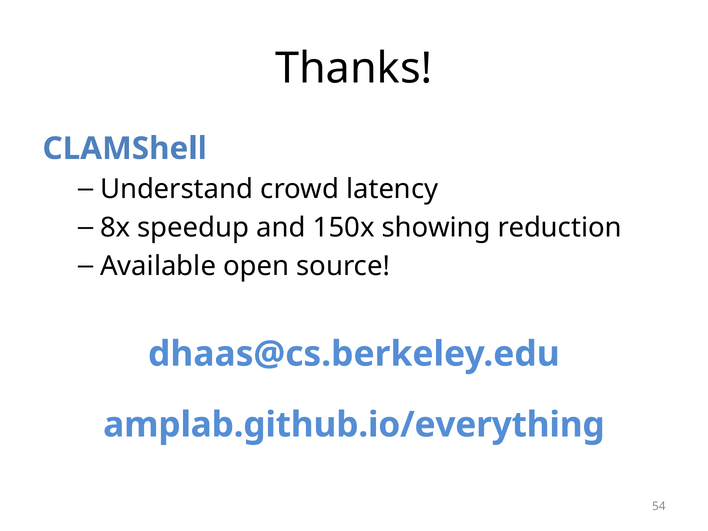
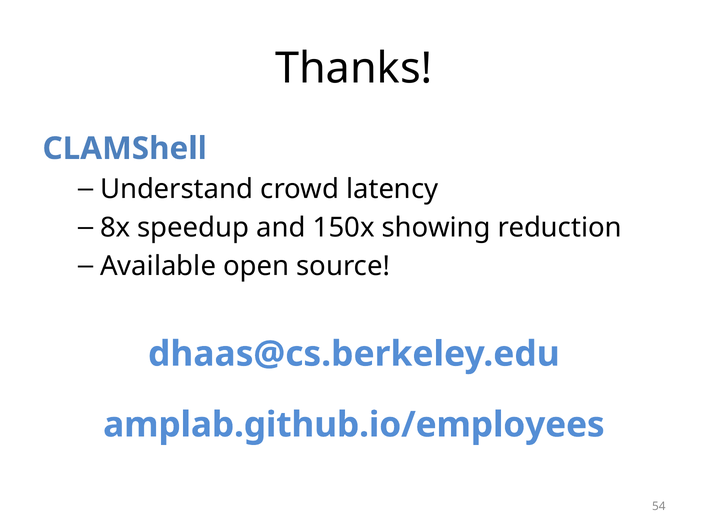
amplab.github.io/everything: amplab.github.io/everything -> amplab.github.io/employees
